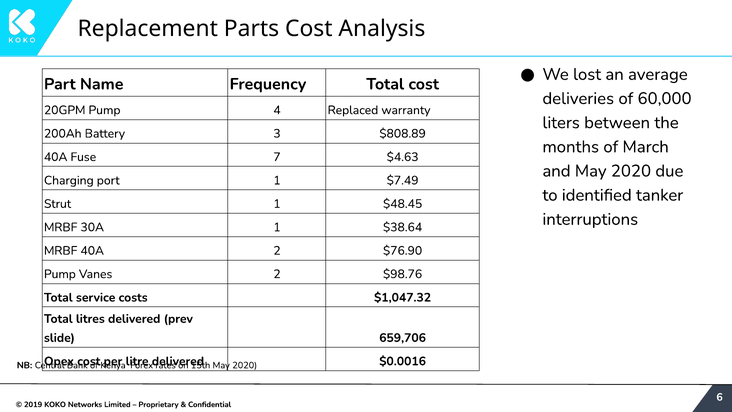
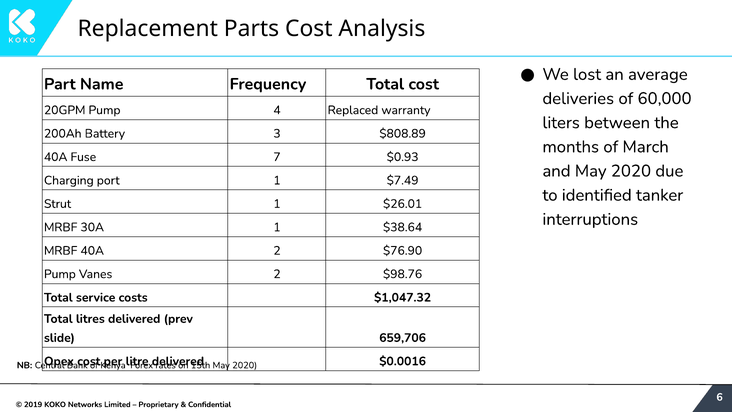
$4.63: $4.63 -> $0.93
$48.45: $48.45 -> $26.01
